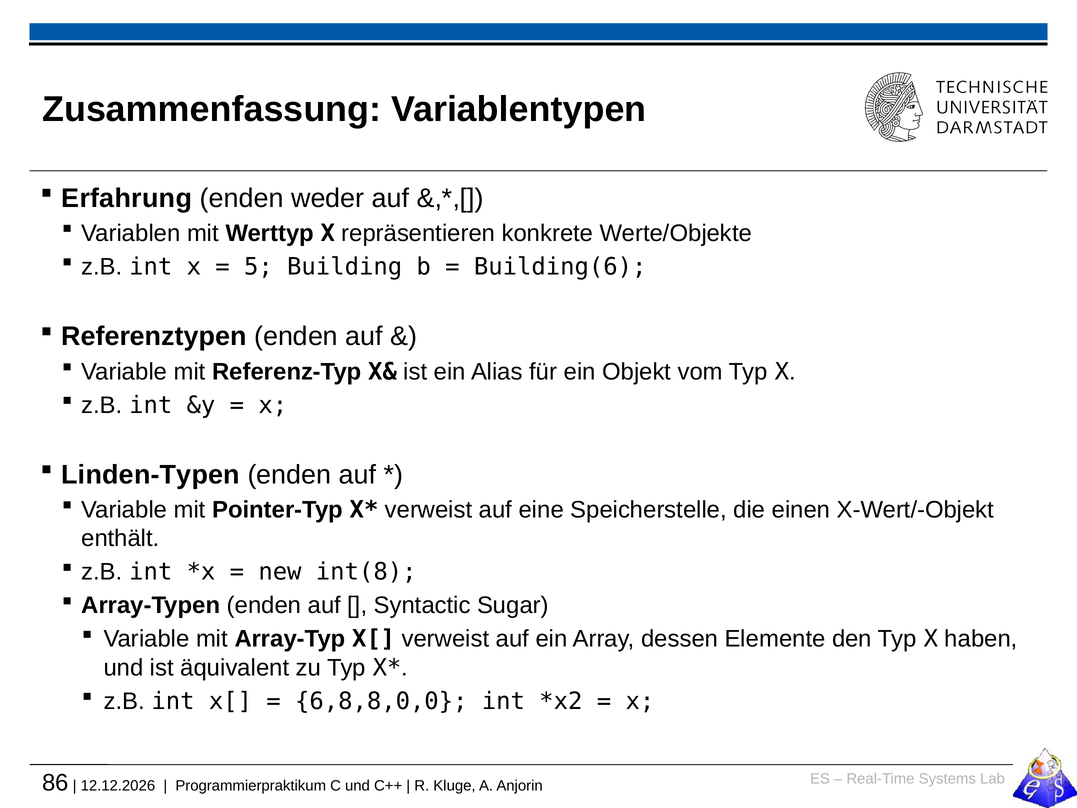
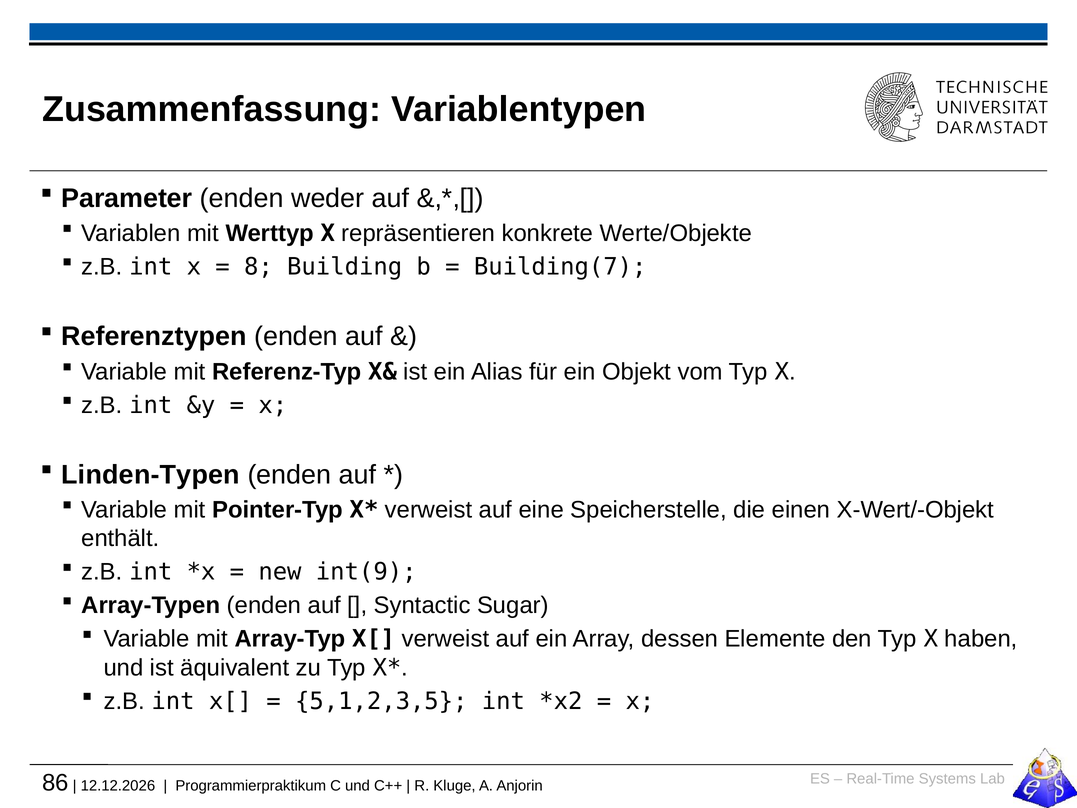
Erfahrung: Erfahrung -> Parameter
5: 5 -> 8
Building(6: Building(6 -> Building(7
int(8: int(8 -> int(9
6,8,8,0,0: 6,8,8,0,0 -> 5,1,2,3,5
